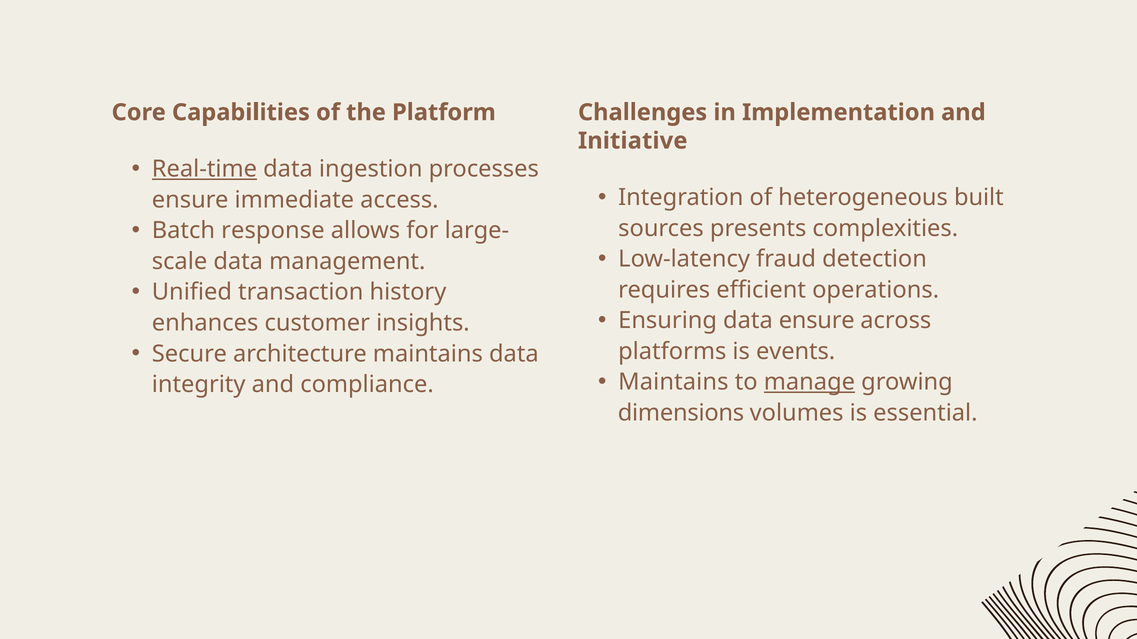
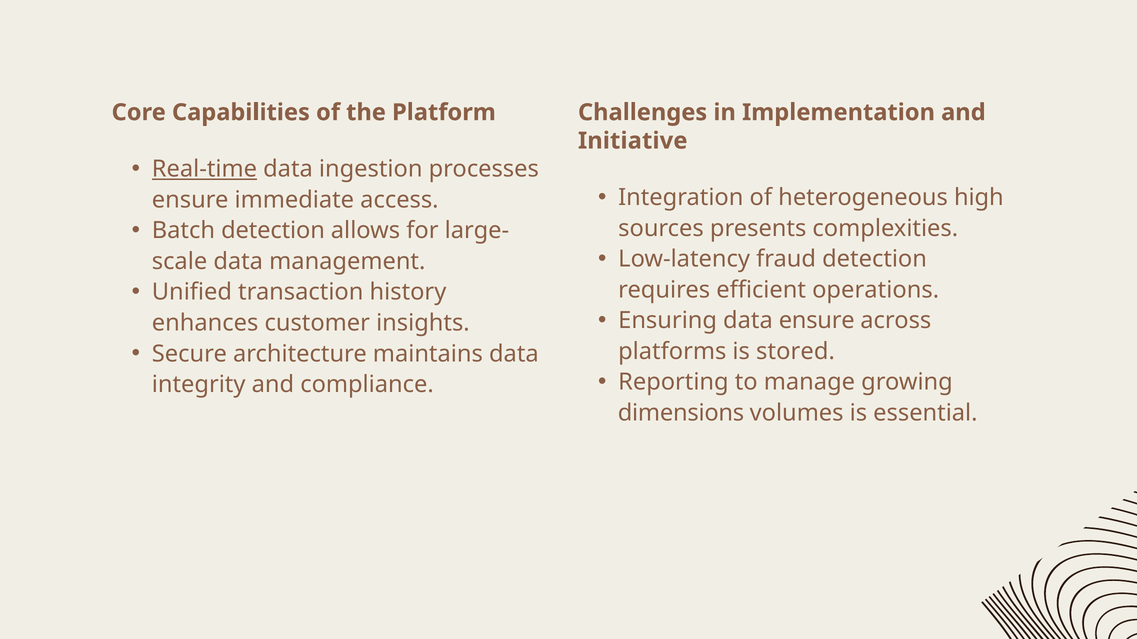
built: built -> high
Batch response: response -> detection
events: events -> stored
Maintains at (673, 382): Maintains -> Reporting
manage underline: present -> none
